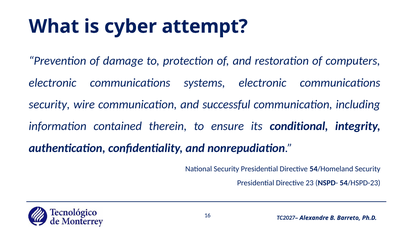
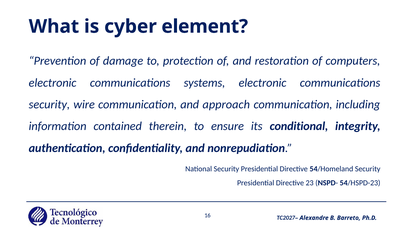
attempt: attempt -> element
successful: successful -> approach
